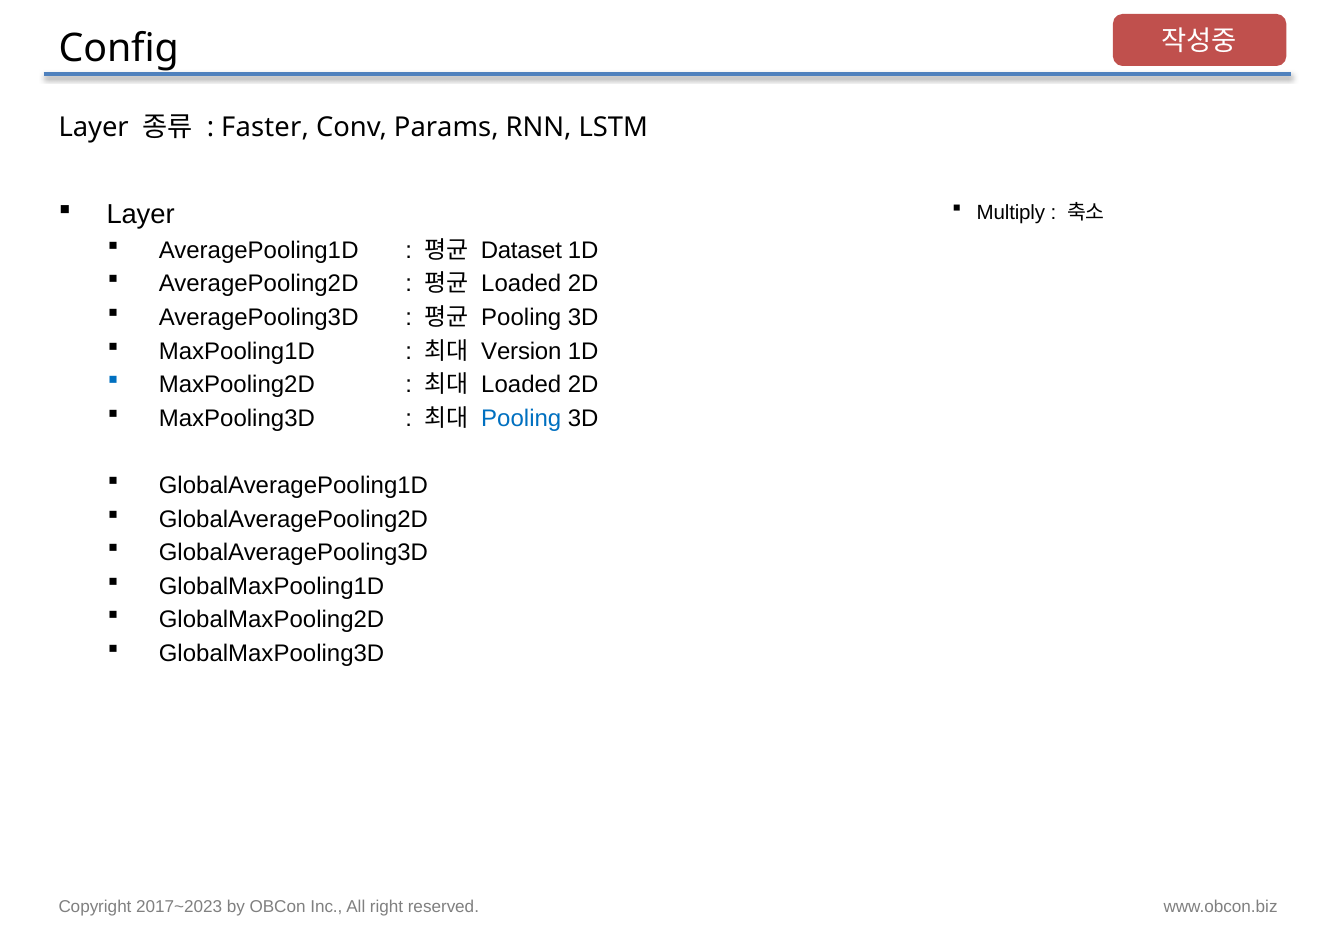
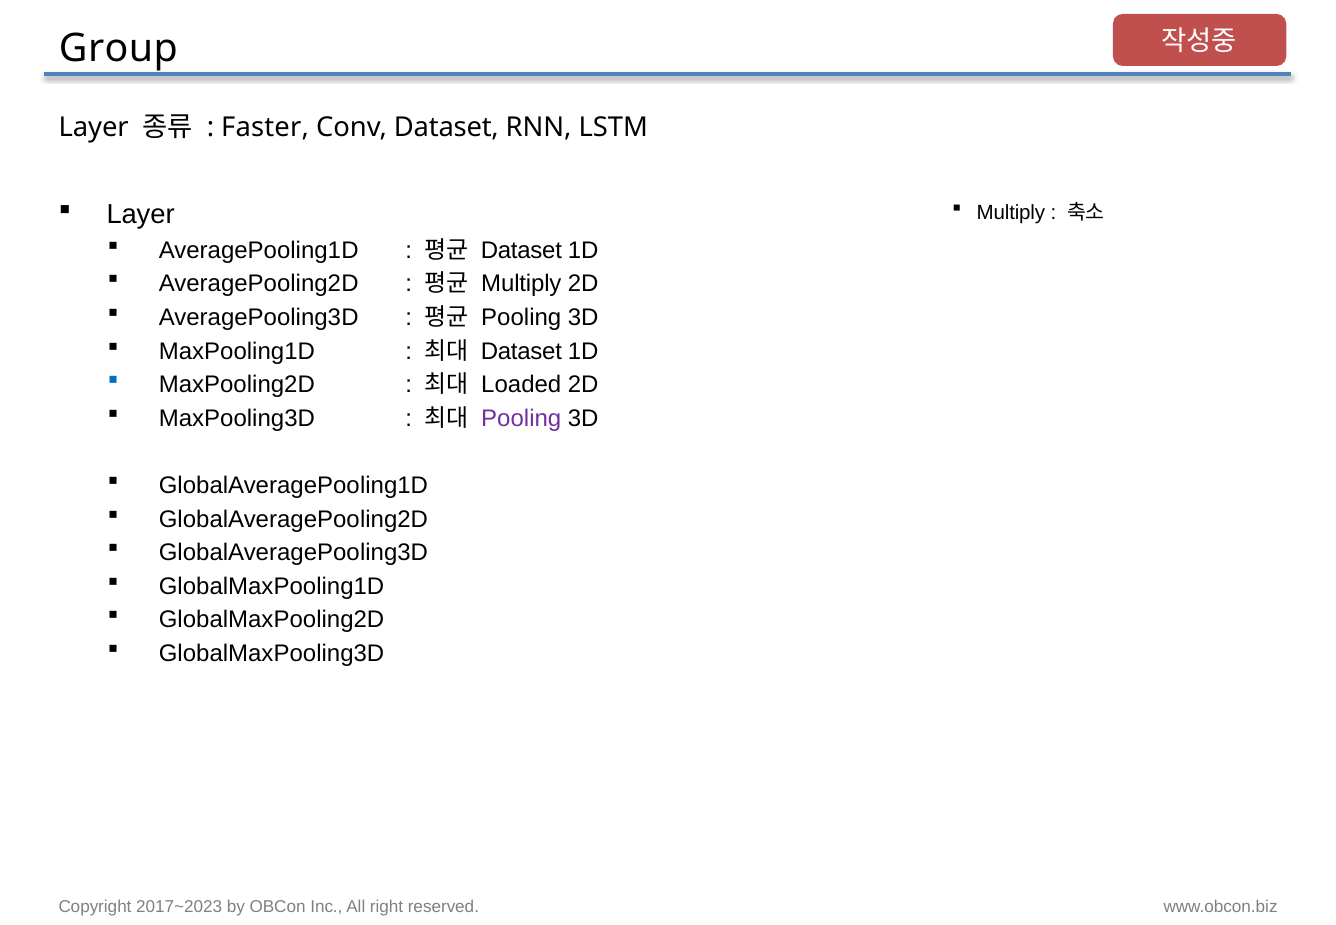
Config: Config -> Group
Conv Params: Params -> Dataset
Loaded at (521, 284): Loaded -> Multiply
Version at (521, 351): Version -> Dataset
Pooling at (521, 418) colour: blue -> purple
